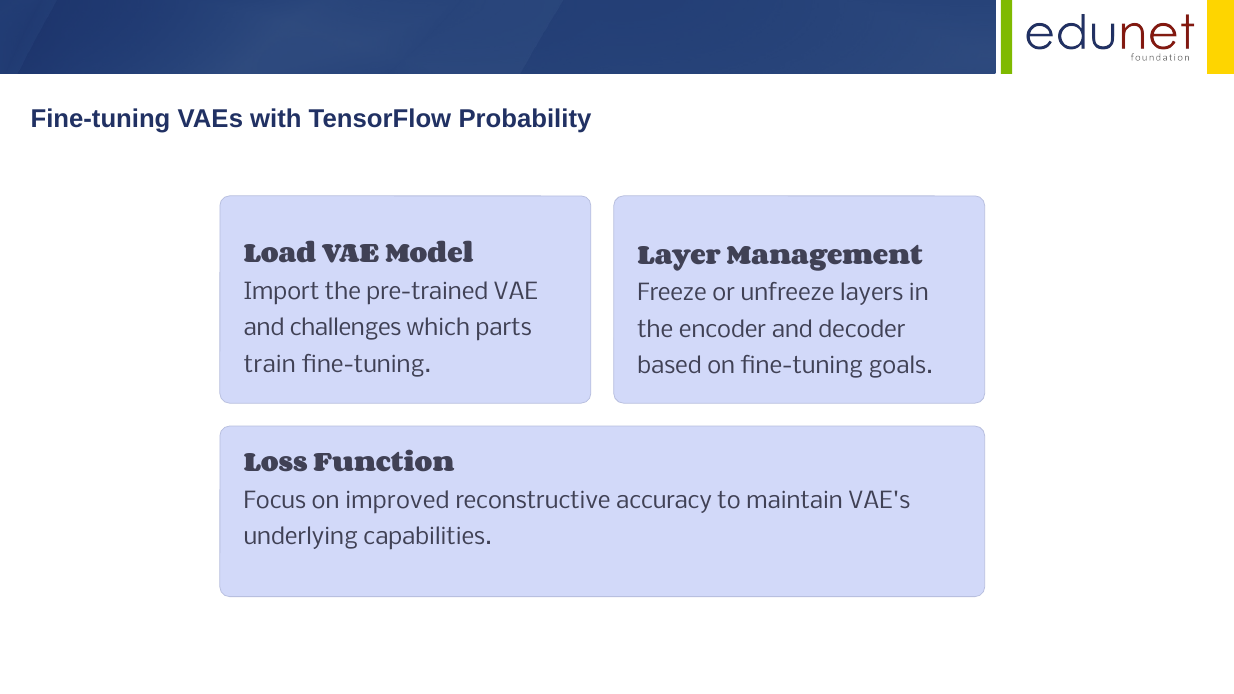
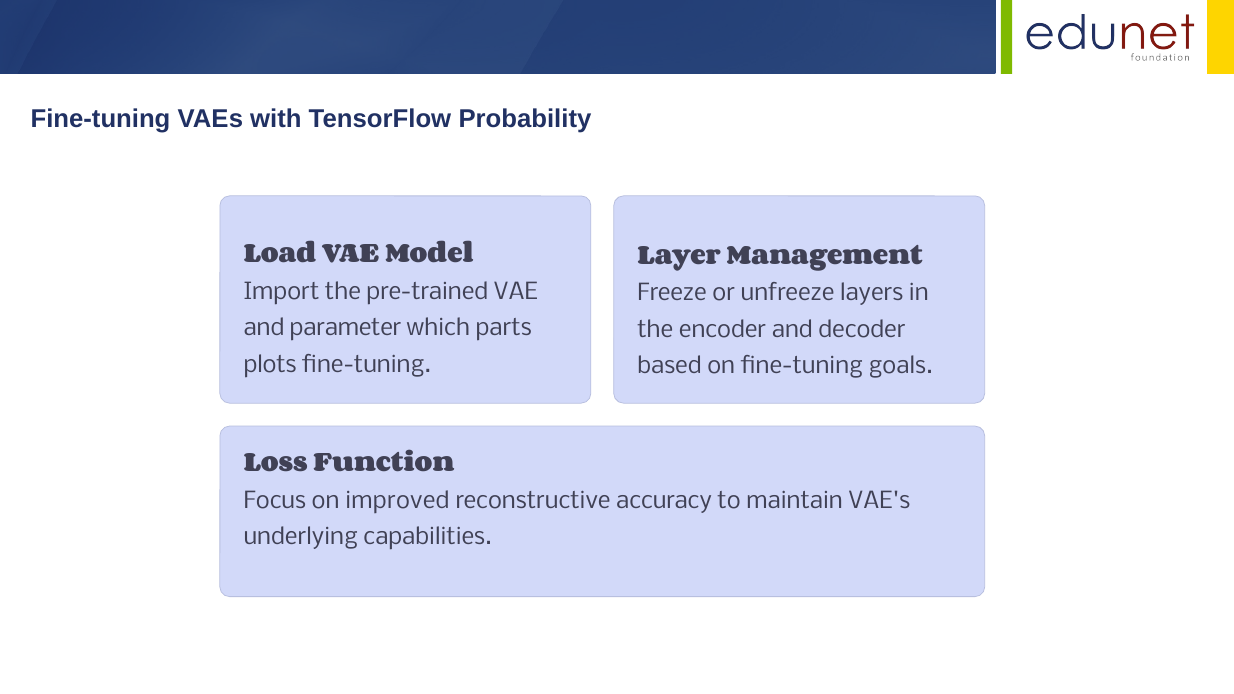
challenges: challenges -> parameter
train: train -> plots
